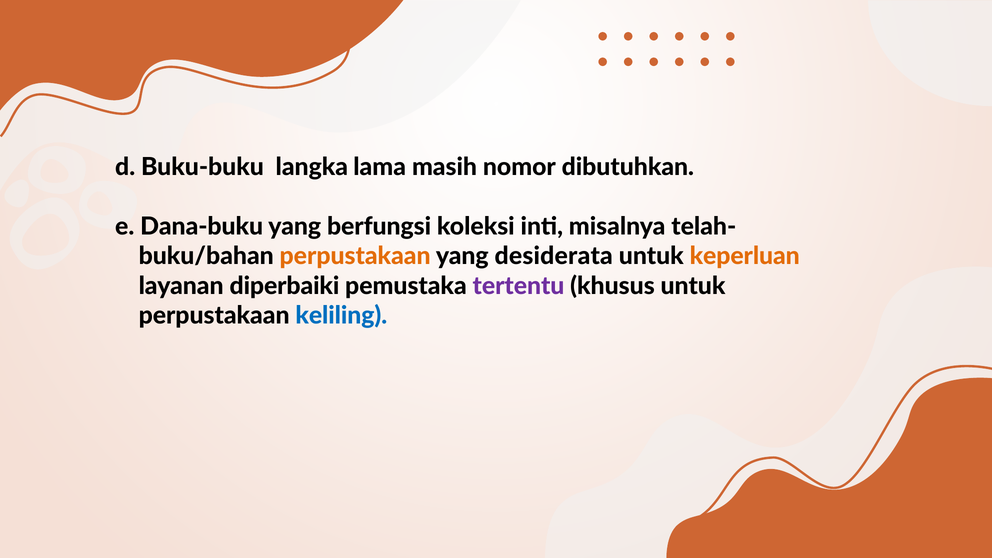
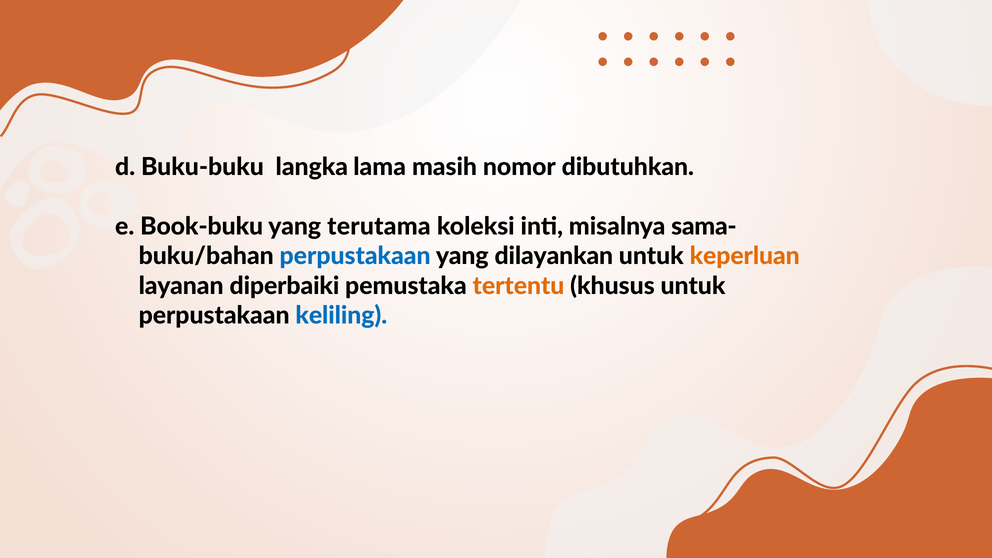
Dana-buku: Dana-buku -> Book-buku
berfungsi: berfungsi -> terutama
telah-: telah- -> sama-
perpustakaan at (355, 256) colour: orange -> blue
desiderata: desiderata -> dilayankan
tertentu colour: purple -> orange
